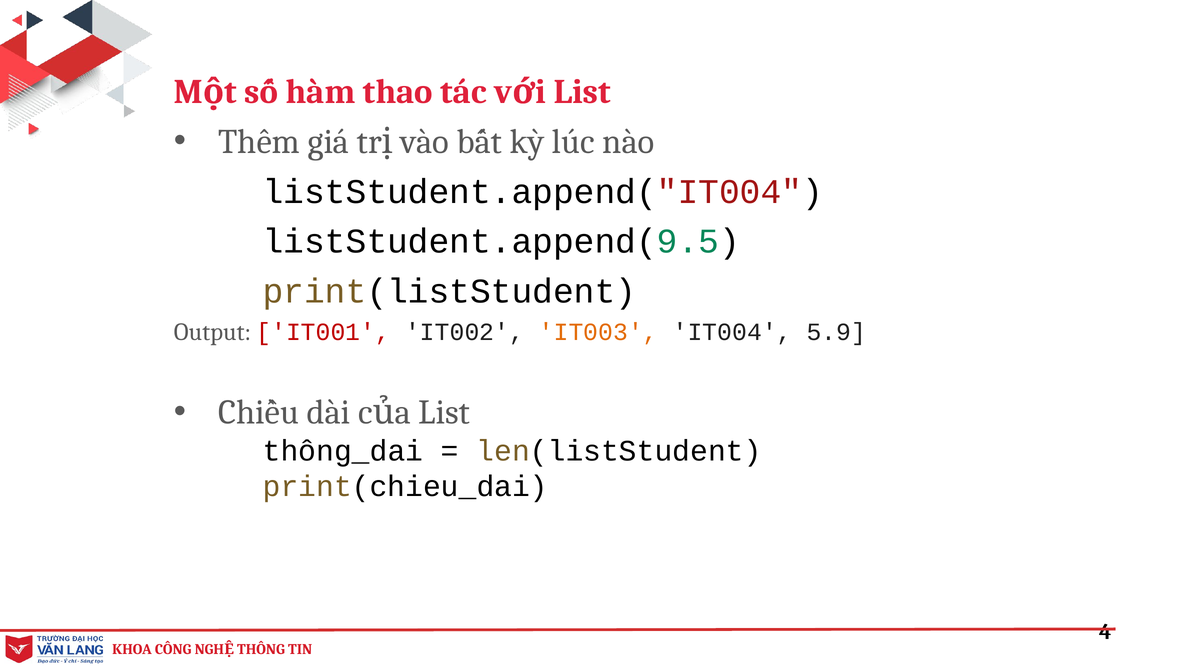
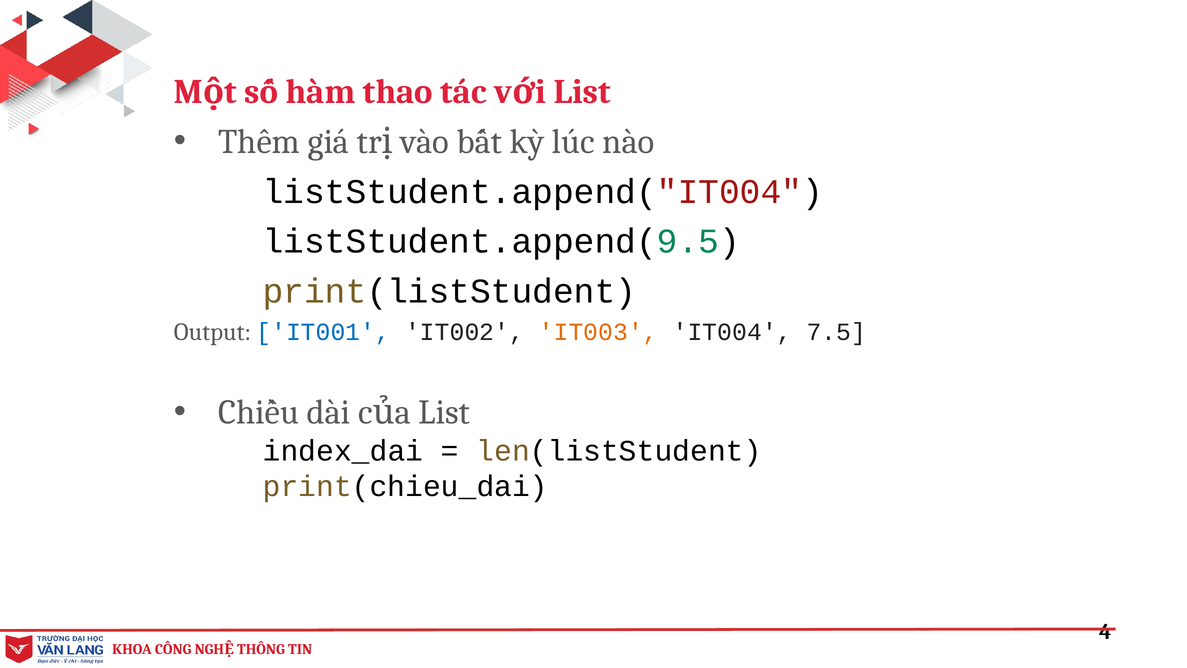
IT001 colour: red -> blue
5.9: 5.9 -> 7.5
thông_dai: thông_dai -> index_dai
